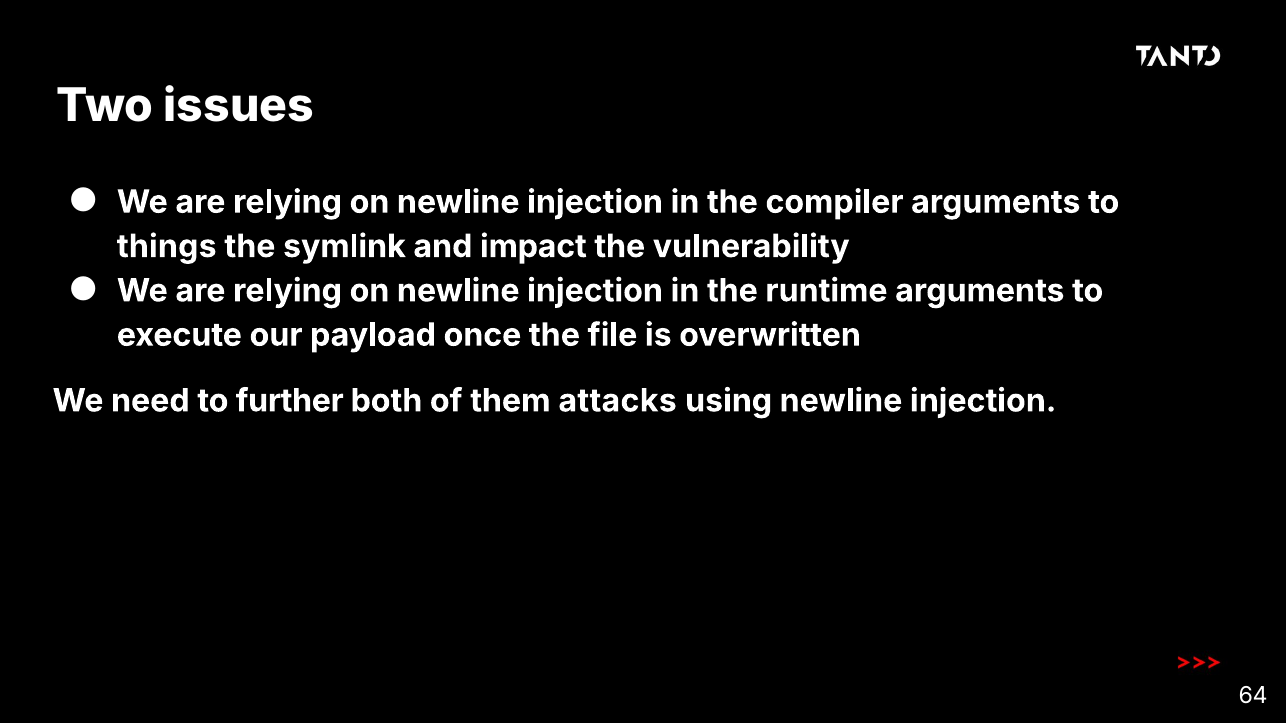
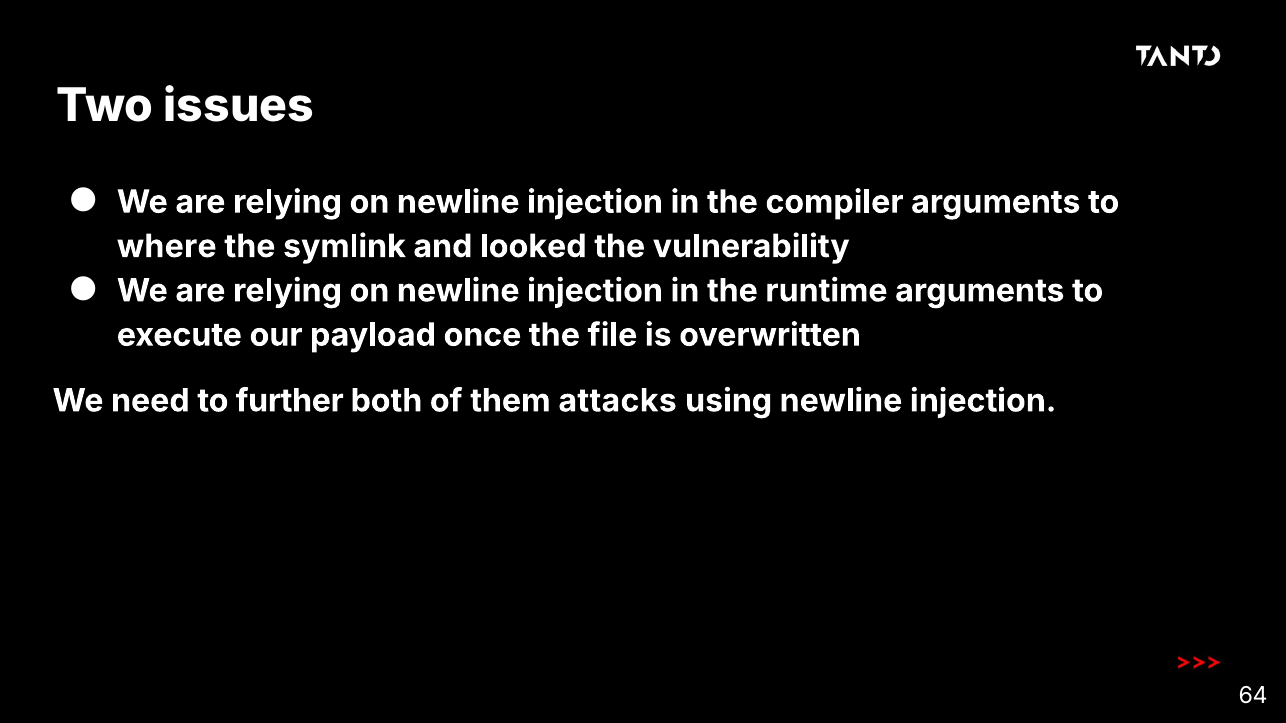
things: things -> where
impact: impact -> looked
